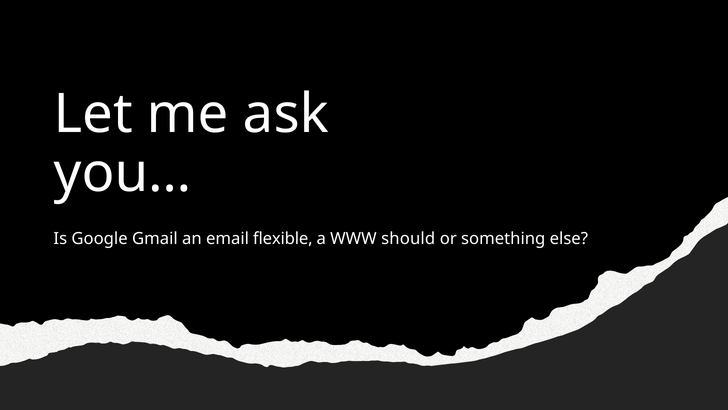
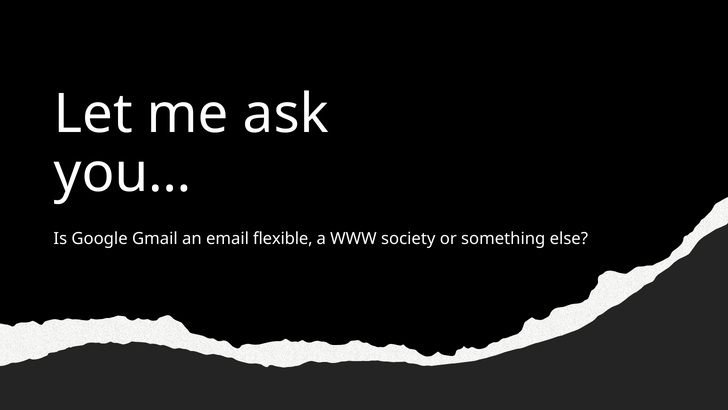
should: should -> society
